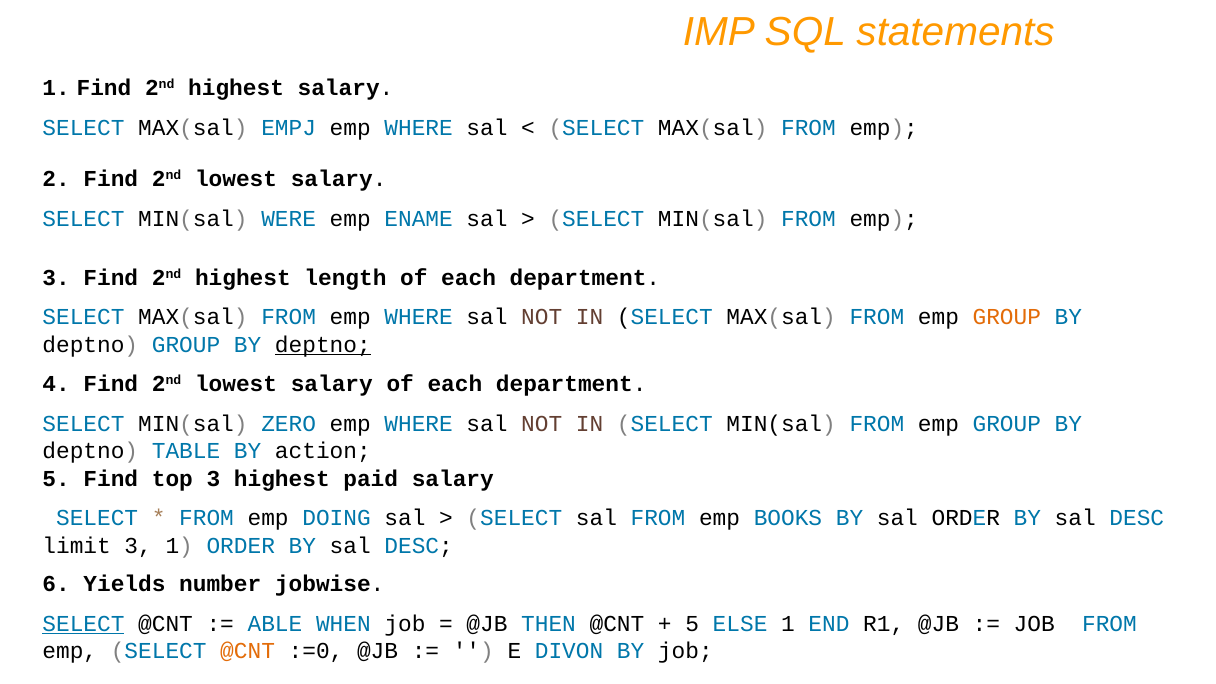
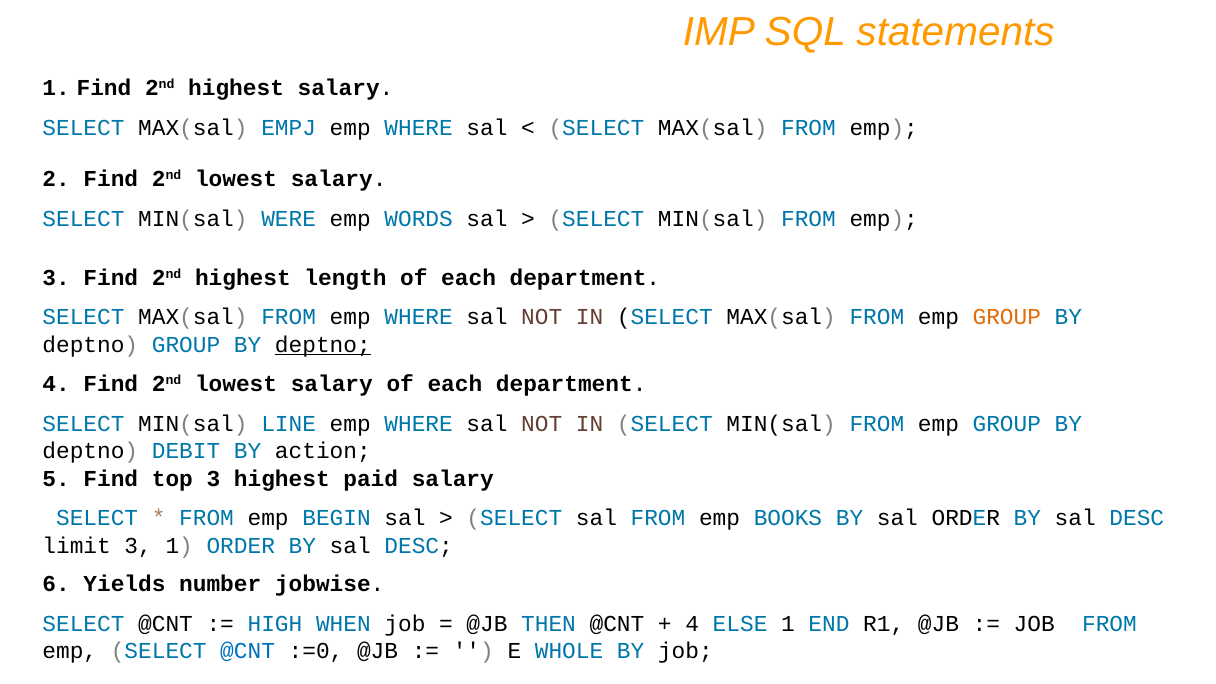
ENAME: ENAME -> WORDS
ZERO: ZERO -> LINE
TABLE: TABLE -> DEBIT
DOING: DOING -> BEGIN
SELECT at (83, 624) underline: present -> none
ABLE: ABLE -> HIGH
5 at (692, 624): 5 -> 4
@CNT at (248, 651) colour: orange -> blue
DIVON: DIVON -> WHOLE
